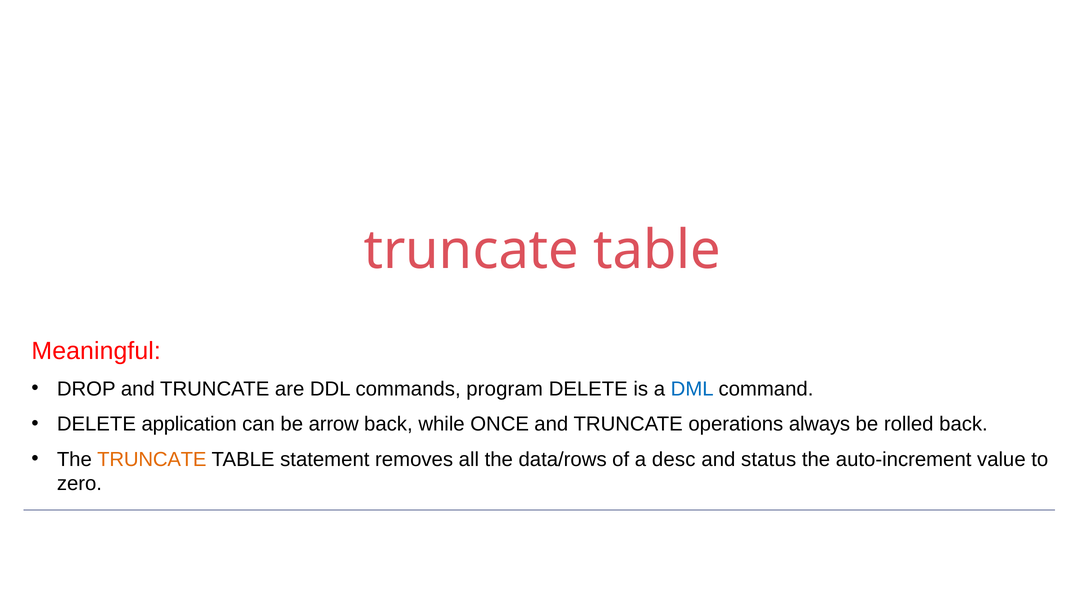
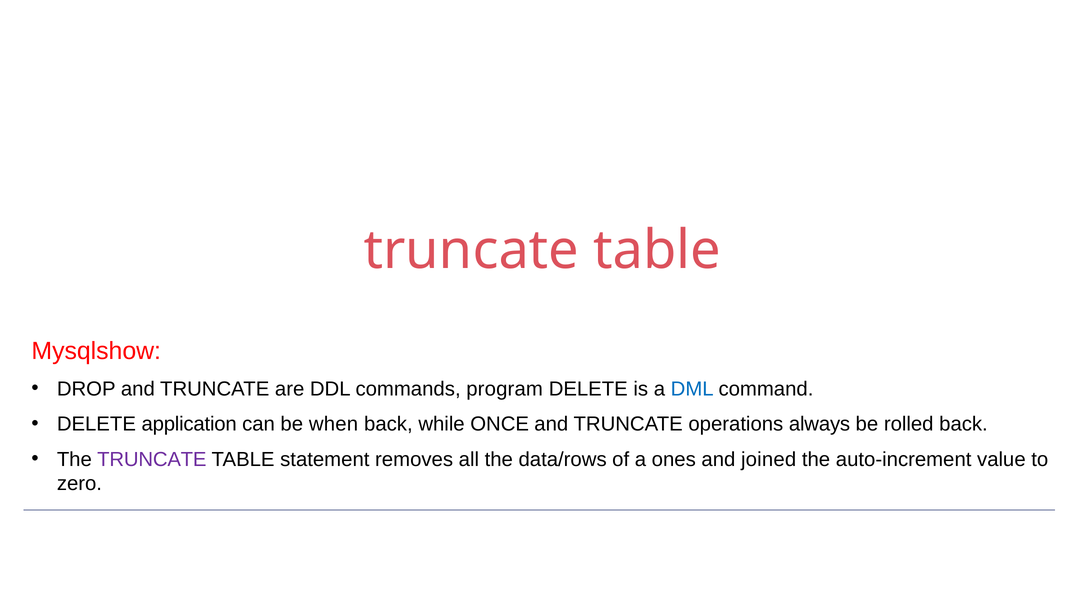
Meaningful: Meaningful -> Mysqlshow
arrow: arrow -> when
TRUNCATE at (152, 460) colour: orange -> purple
desc: desc -> ones
status: status -> joined
